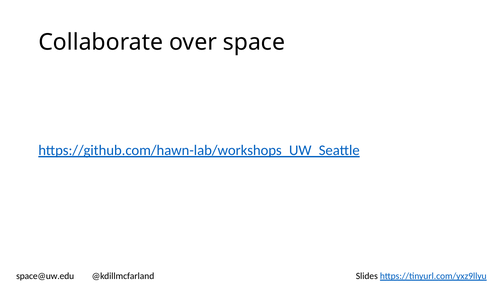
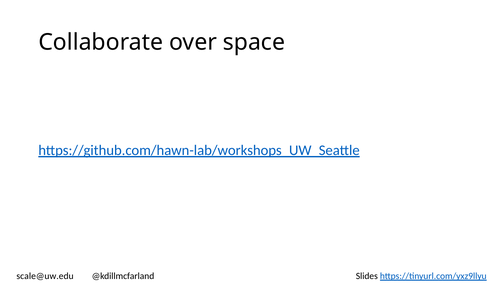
space@uw.edu: space@uw.edu -> scale@uw.edu
